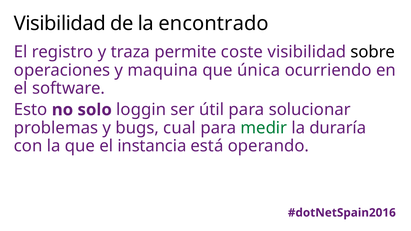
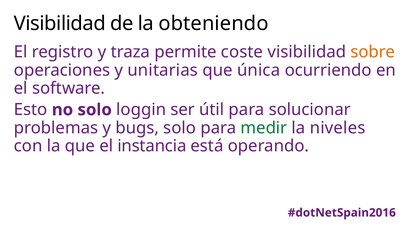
encontrado: encontrado -> obteniendo
sobre colour: black -> orange
maquina: maquina -> unitarias
bugs cual: cual -> solo
duraría: duraría -> niveles
